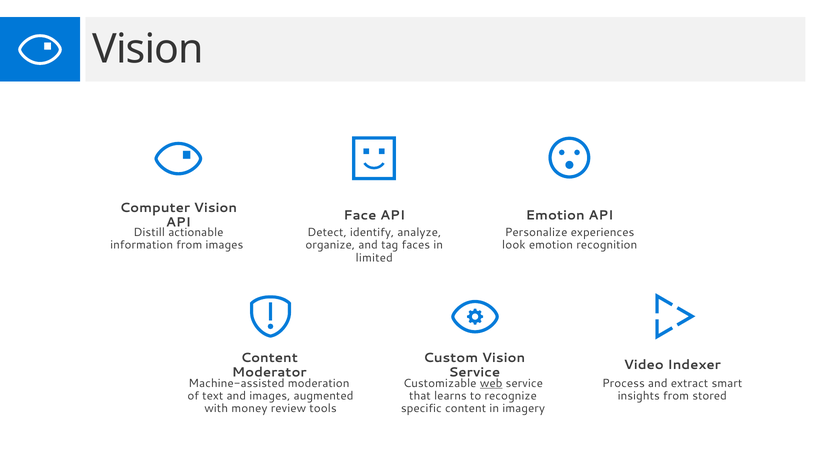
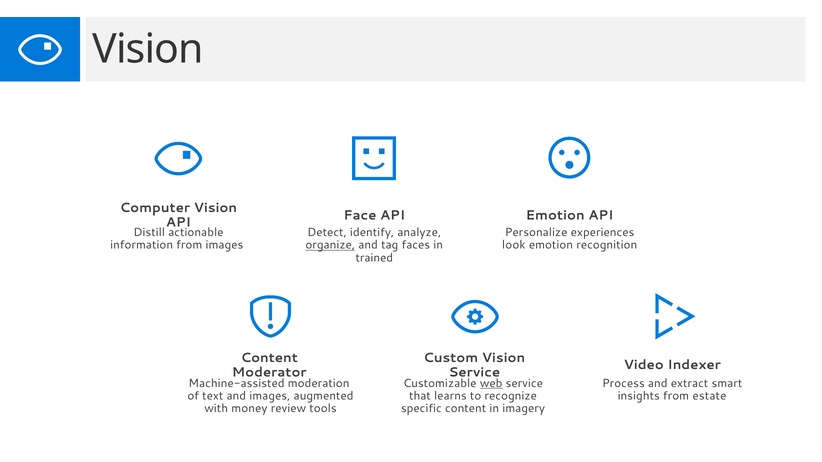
organize underline: none -> present
limited: limited -> trained
stored: stored -> estate
